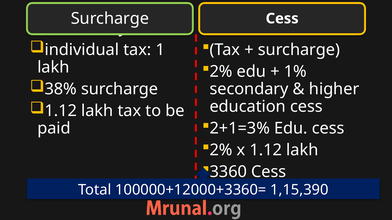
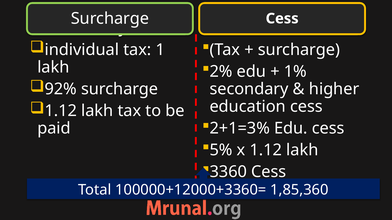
38%: 38% -> 92%
2% at (221, 150): 2% -> 5%
1,15,390: 1,15,390 -> 1,85,360
